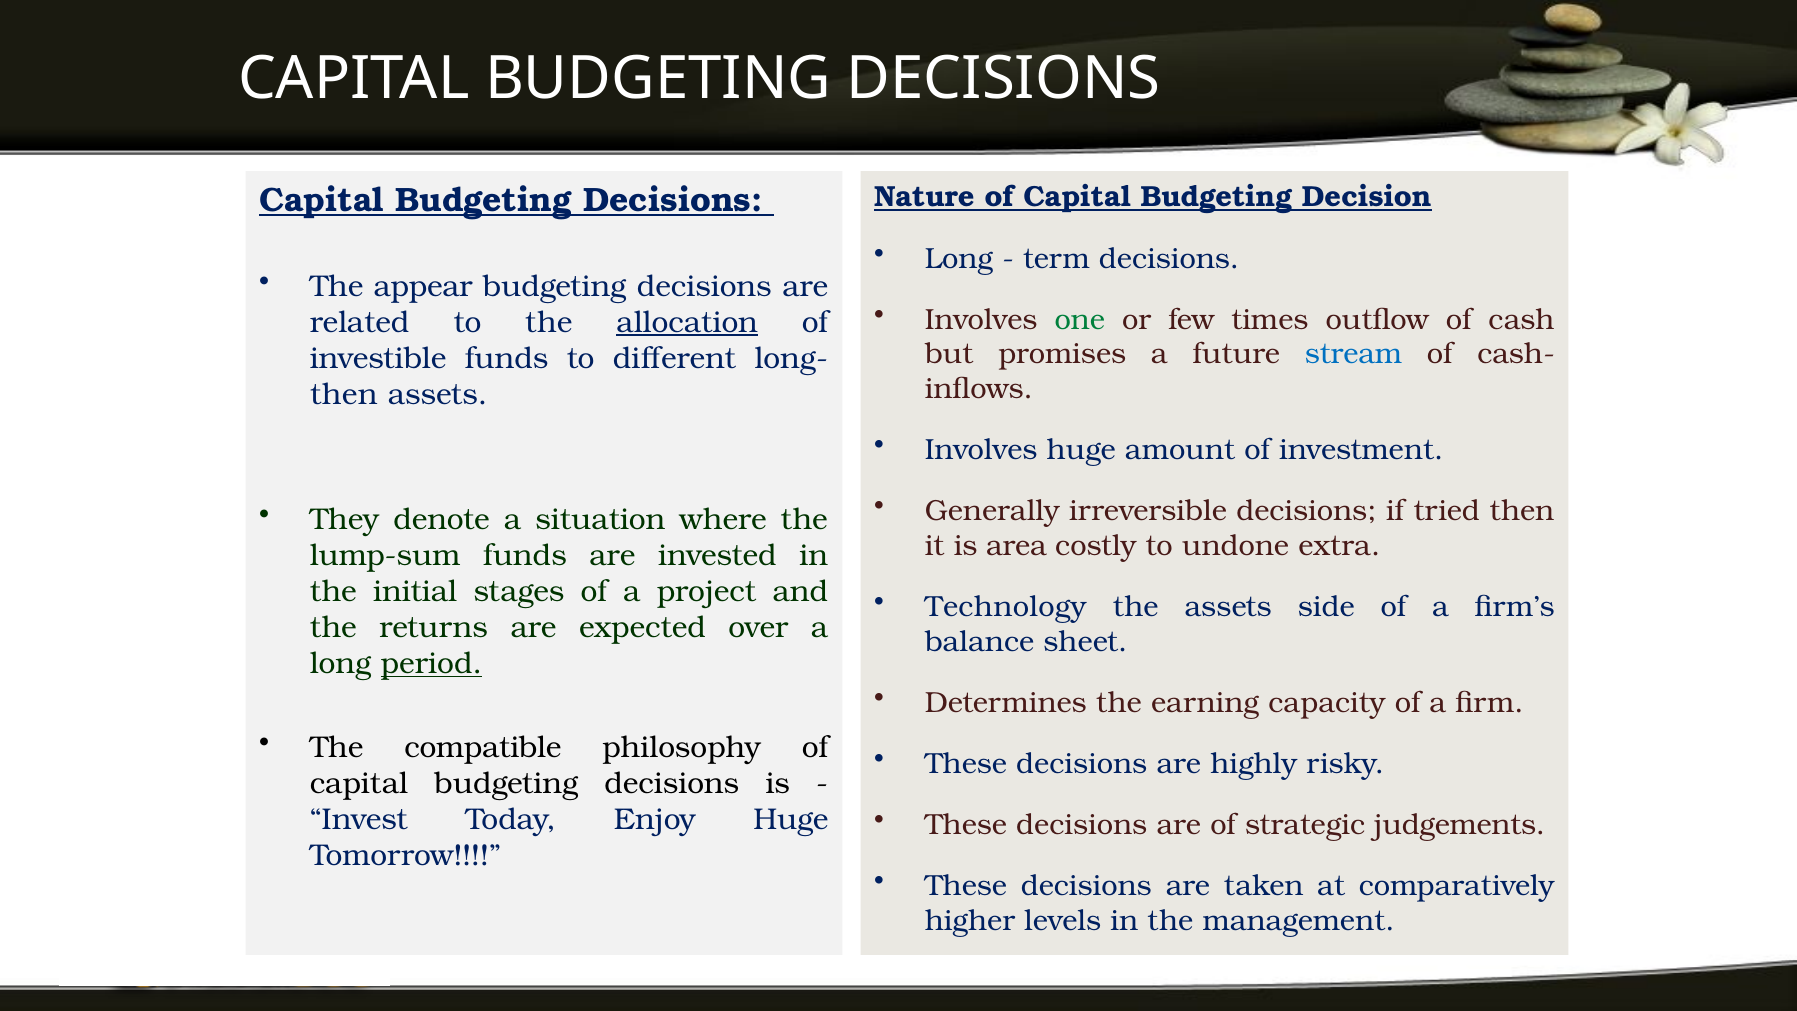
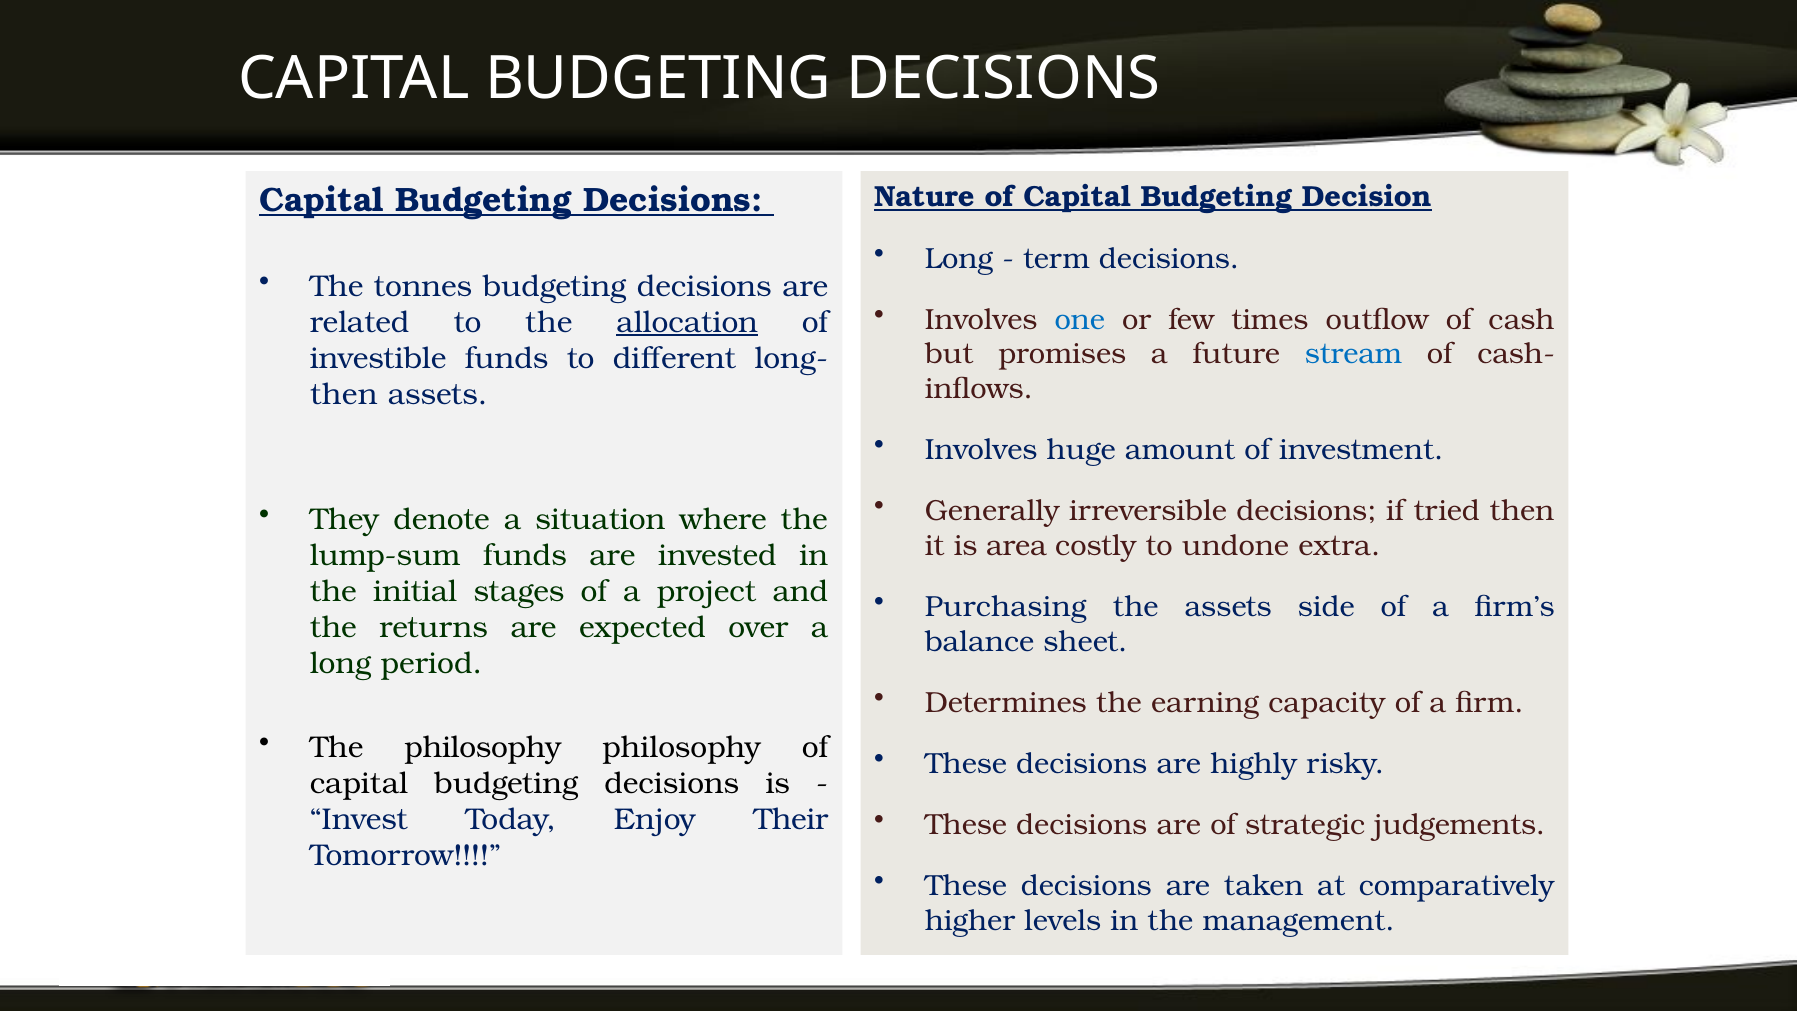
appear: appear -> tonnes
one colour: green -> blue
Technology: Technology -> Purchasing
period underline: present -> none
The compatible: compatible -> philosophy
Enjoy Huge: Huge -> Their
